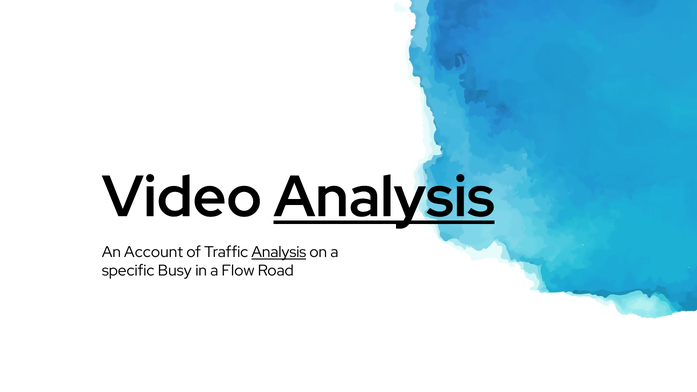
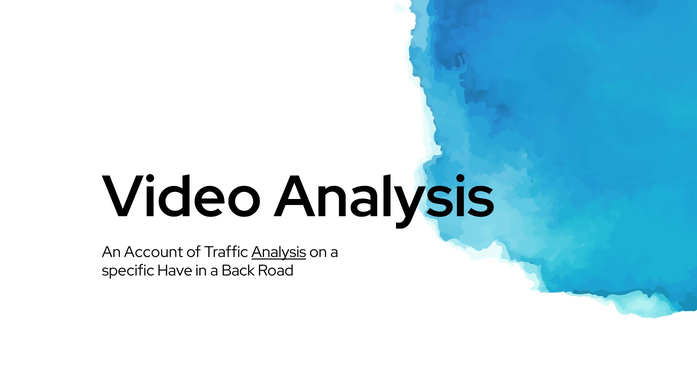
Analysis at (384, 197) underline: present -> none
Busy: Busy -> Have
Flow: Flow -> Back
